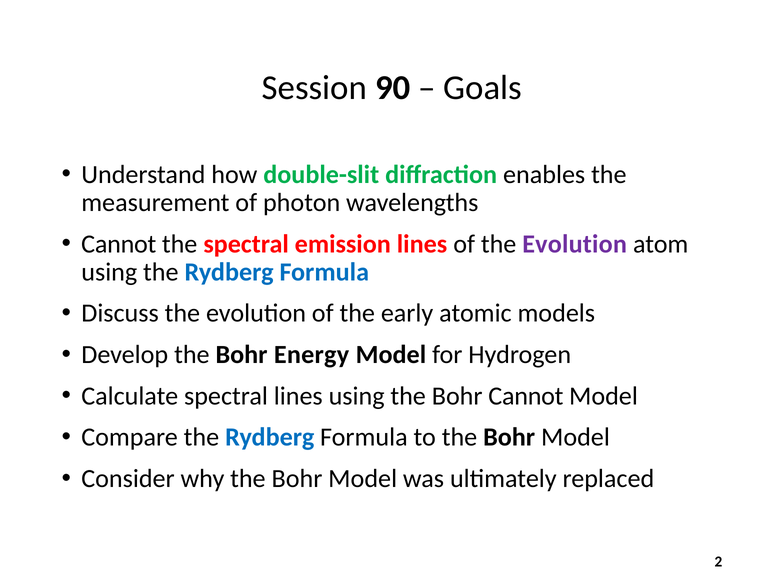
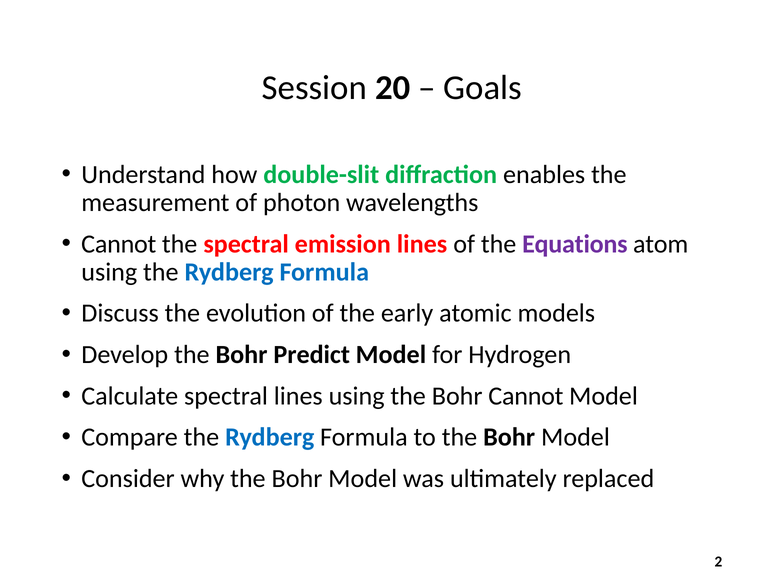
90: 90 -> 20
of the Evolution: Evolution -> Equations
Energy: Energy -> Predict
